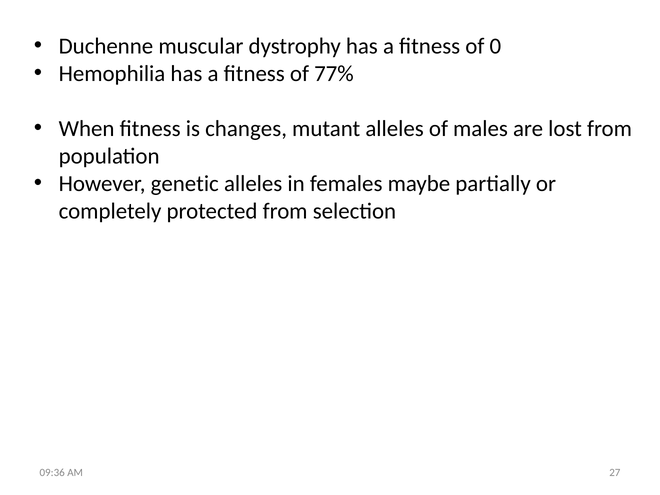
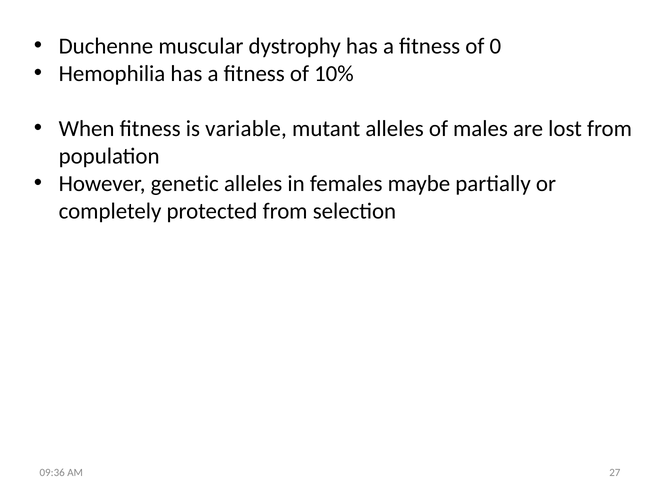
77%: 77% -> 10%
changes: changes -> variable
